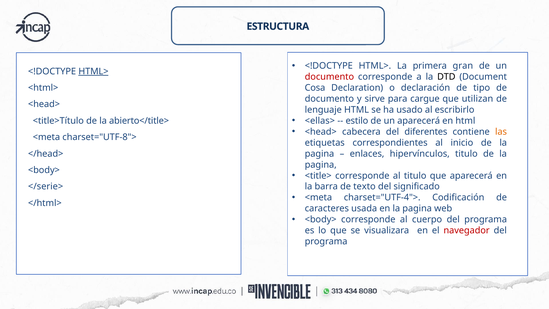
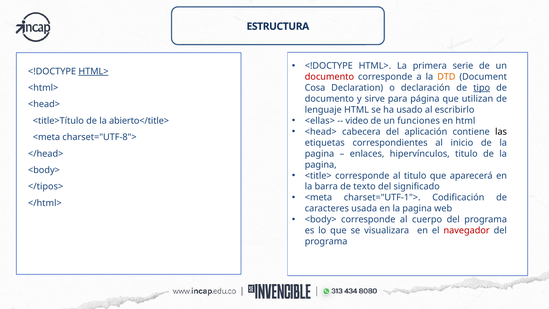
gran: gran -> serie
DTD colour: black -> orange
tipo underline: none -> present
cargue: cargue -> página
estilo: estilo -> video
un aparecerá: aparecerá -> funciones
diferentes: diferentes -> aplicación
las colour: orange -> black
</serie>: </serie> -> </tipos>
charset="UTF-4">: charset="UTF-4"> -> charset="UTF-1">
